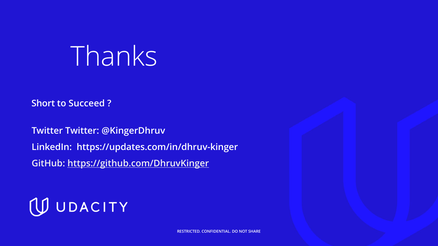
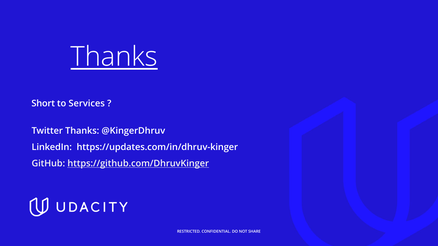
Thanks at (114, 57) underline: none -> present
Succeed: Succeed -> Services
Twitter Twitter: Twitter -> Thanks
